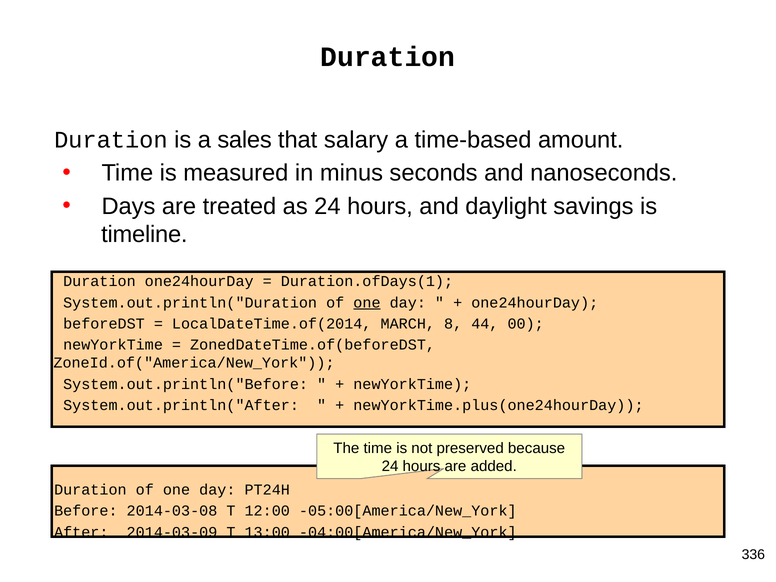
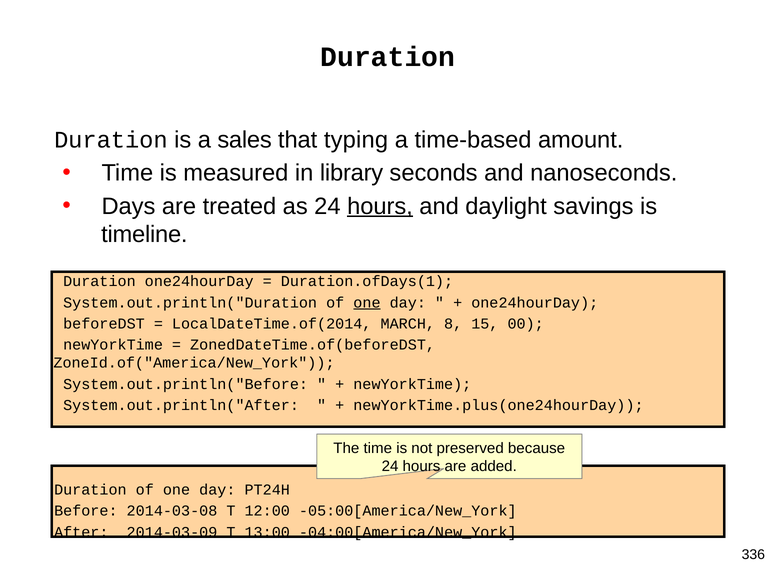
salary: salary -> typing
minus: minus -> library
hours at (380, 206) underline: none -> present
44: 44 -> 15
